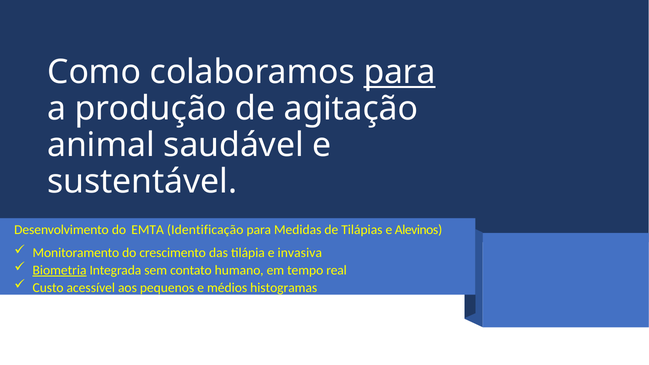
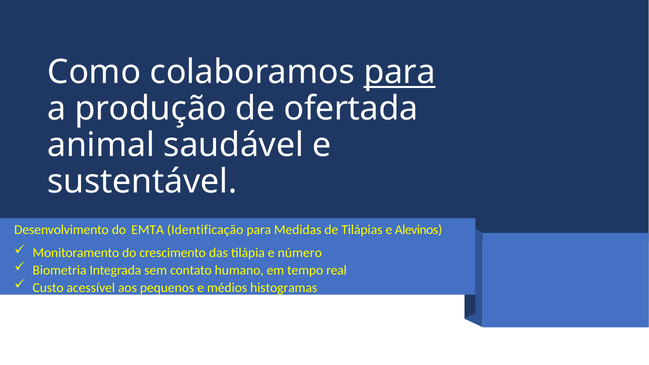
agitação: agitação -> ofertada
invasiva: invasiva -> número
Biometria underline: present -> none
